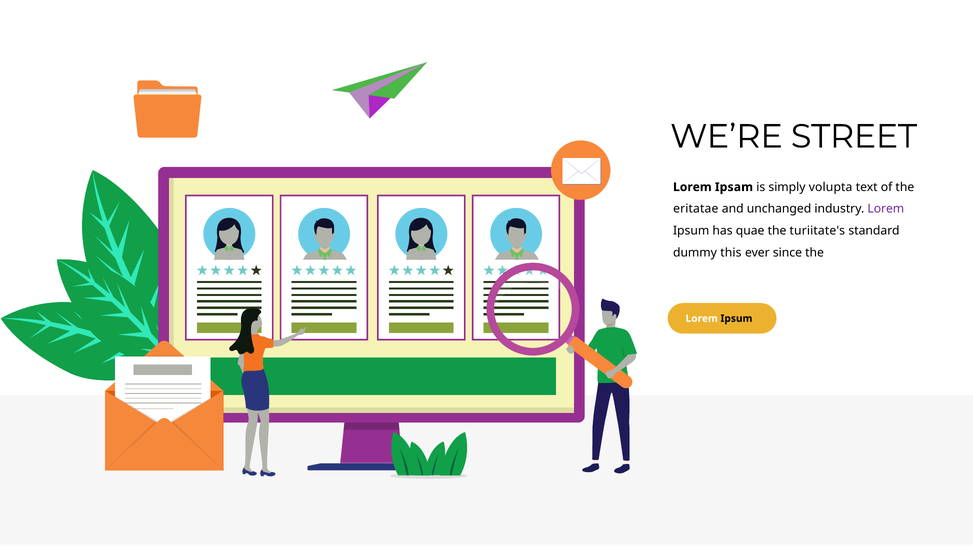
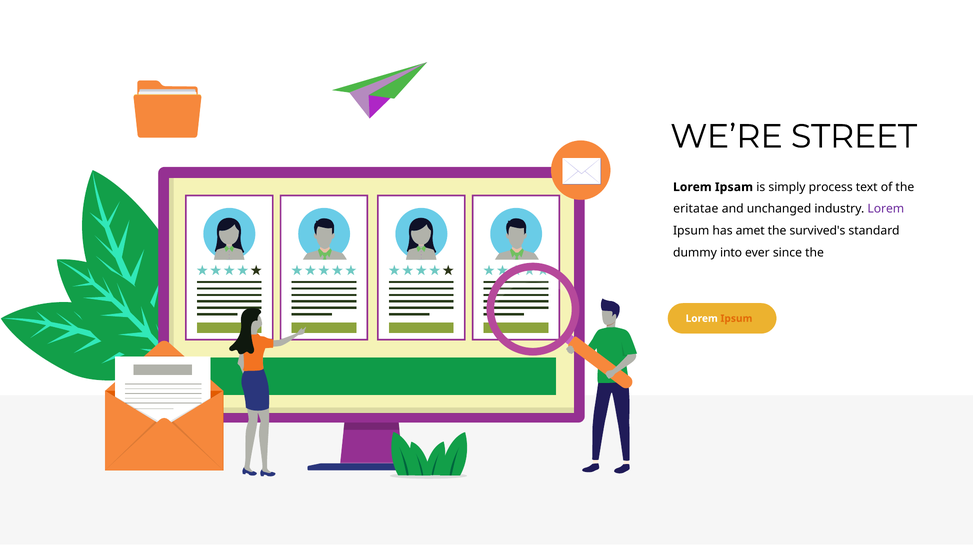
volupta: volupta -> process
quae: quae -> amet
turiitate's: turiitate's -> survived's
this: this -> into
Ipsum at (736, 319) colour: black -> orange
